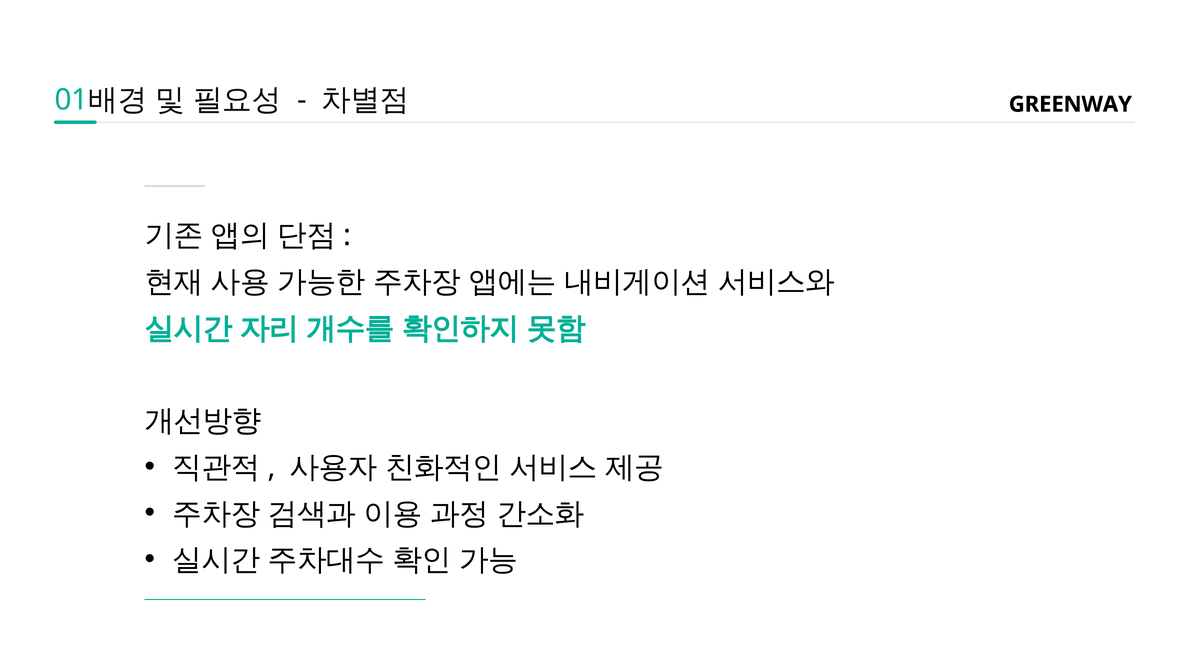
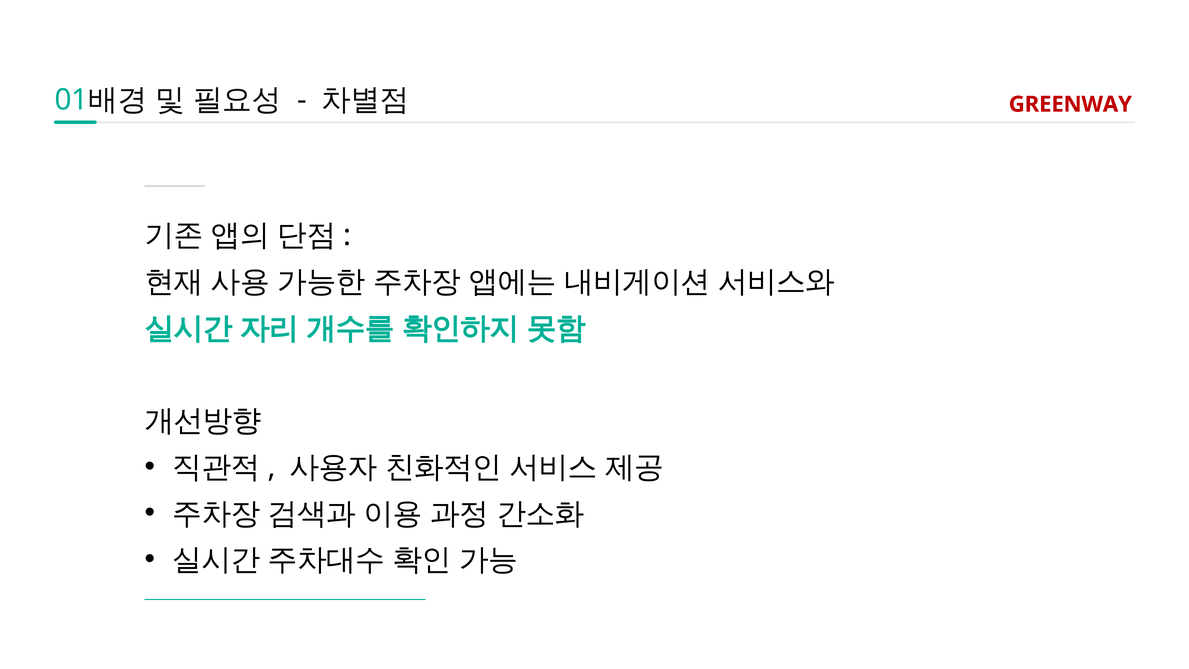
GREENWAY colour: black -> red
